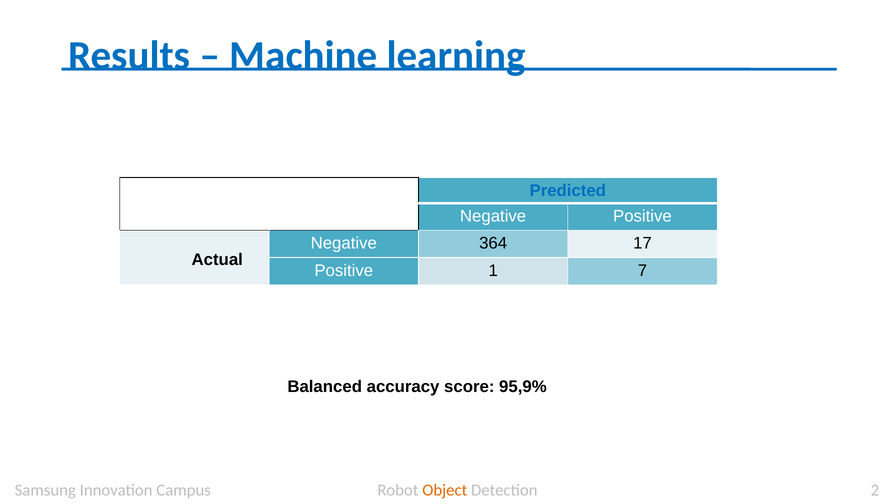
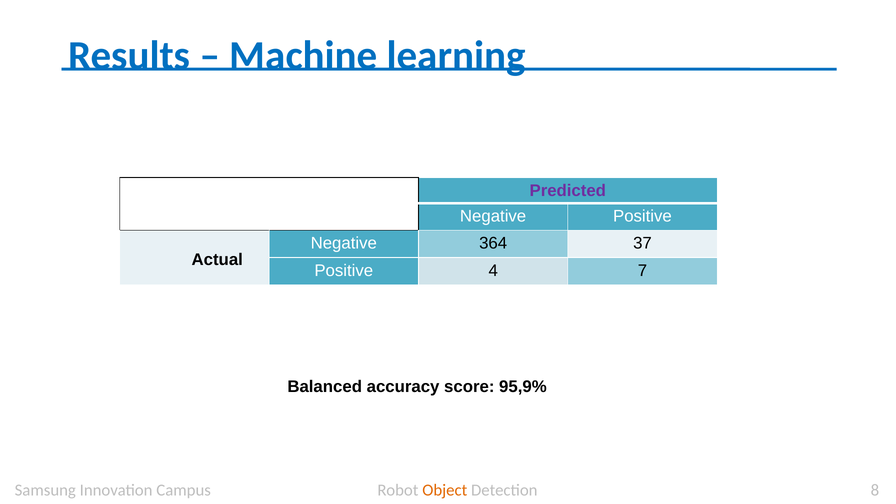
Predicted colour: blue -> purple
17: 17 -> 37
1: 1 -> 4
2: 2 -> 8
